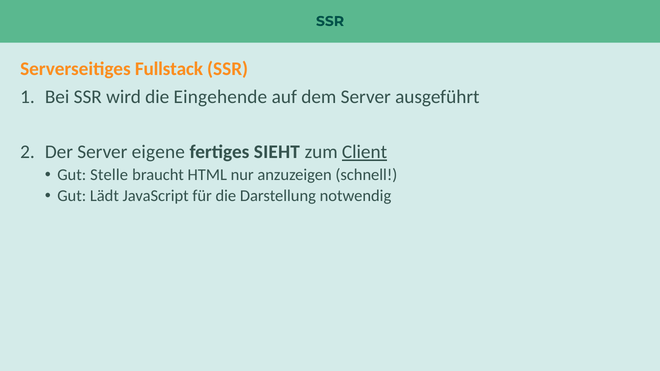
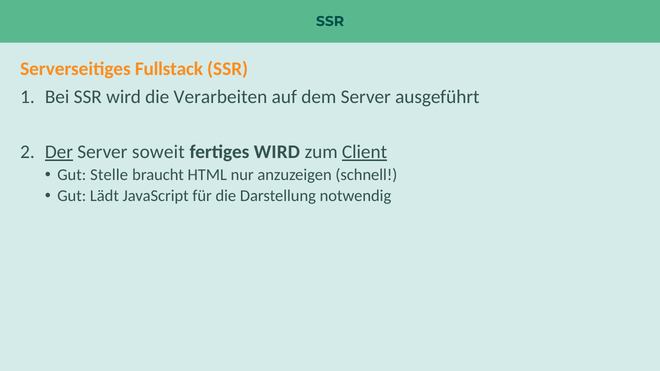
Eingehende: Eingehende -> Verarbeiten
Der underline: none -> present
eigene: eigene -> soweit
fertiges SIEHT: SIEHT -> WIRD
